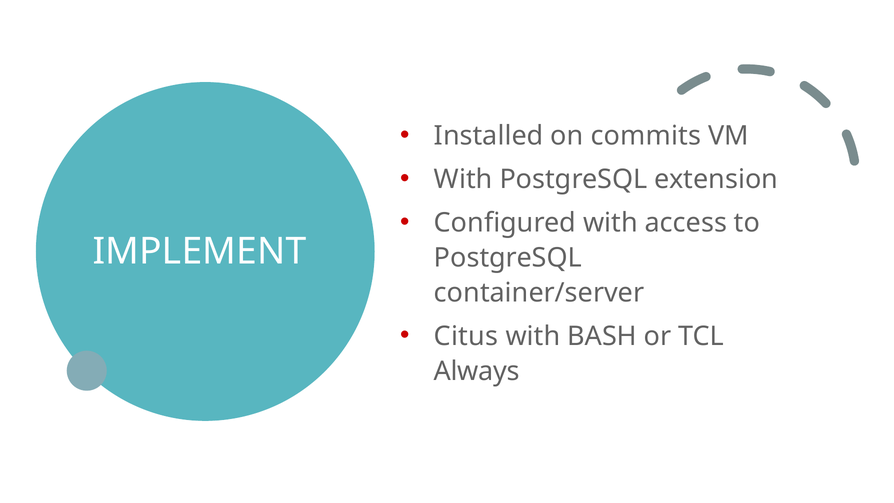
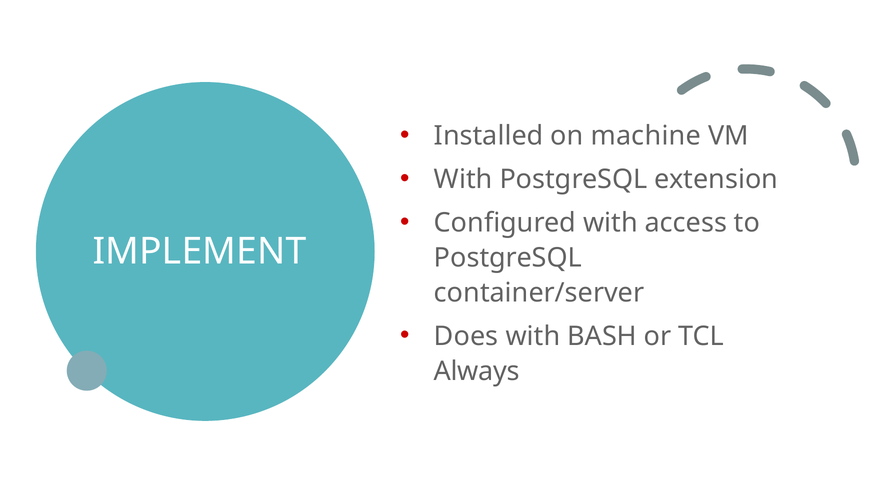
commits: commits -> machine
Citus: Citus -> Does
